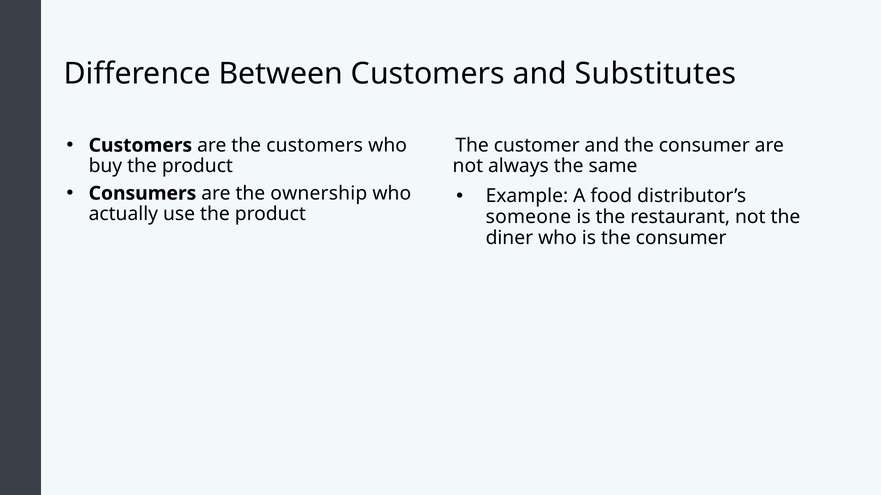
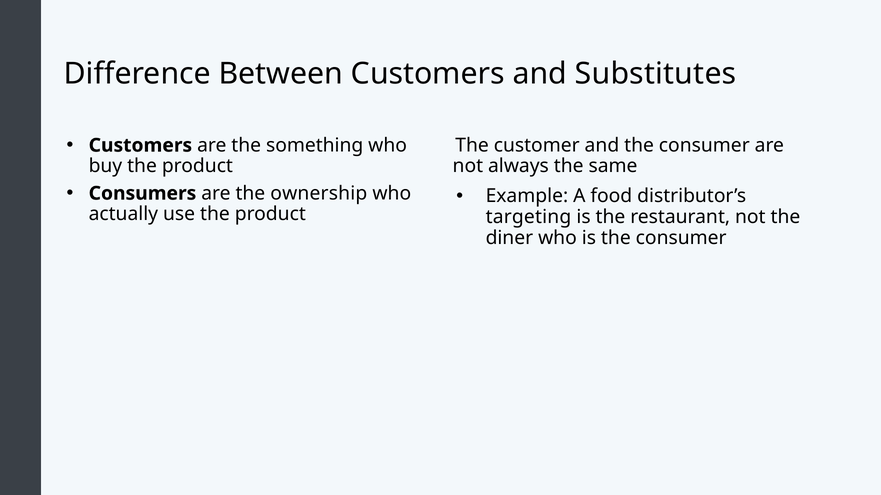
the customers: customers -> something
someone: someone -> targeting
